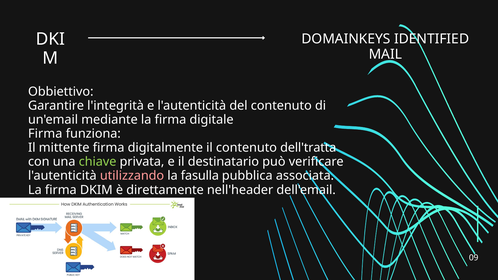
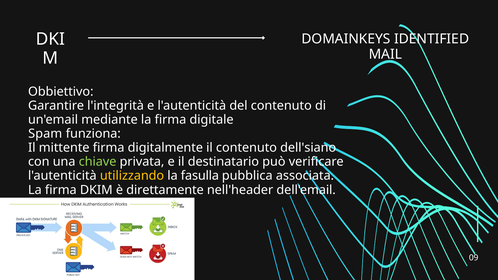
Firma at (45, 134): Firma -> Spam
dell'tratta: dell'tratta -> dell'siano
utilizzando colour: pink -> yellow
